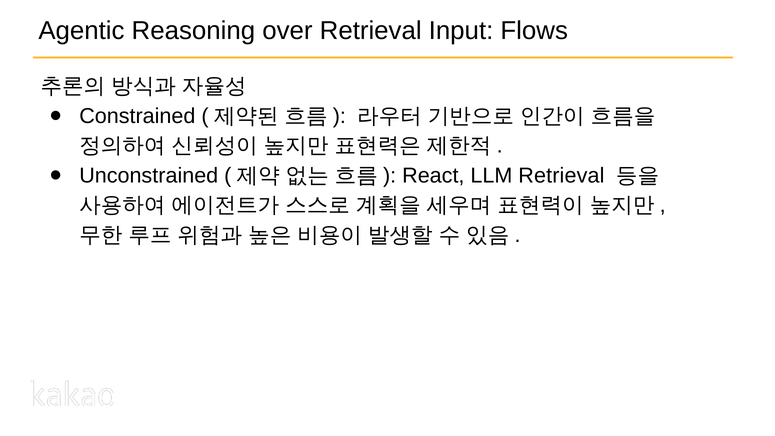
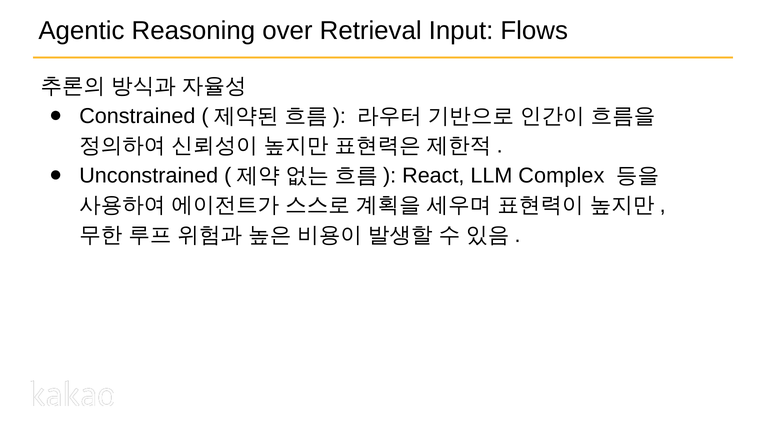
LLM Retrieval: Retrieval -> Complex
